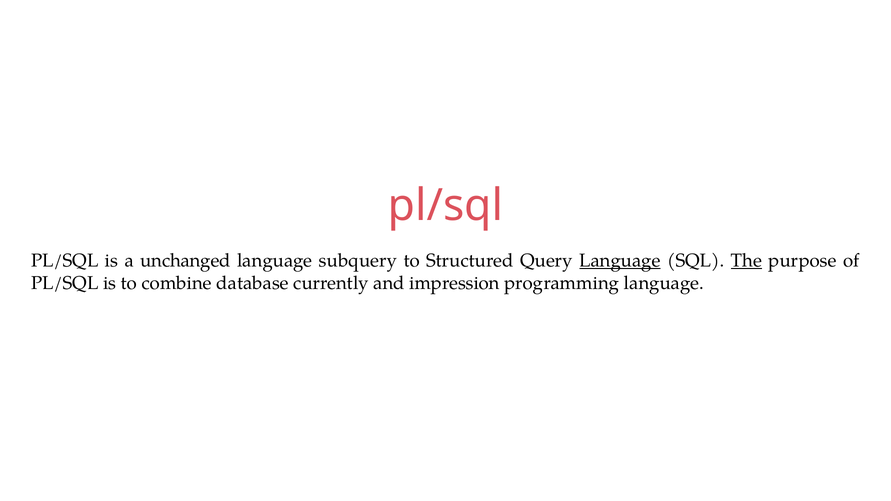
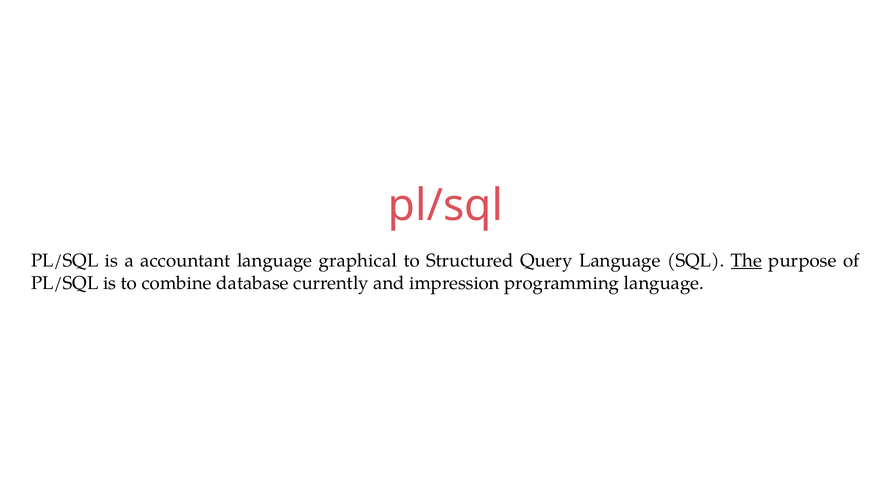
unchanged: unchanged -> accountant
subquery: subquery -> graphical
Language at (620, 261) underline: present -> none
